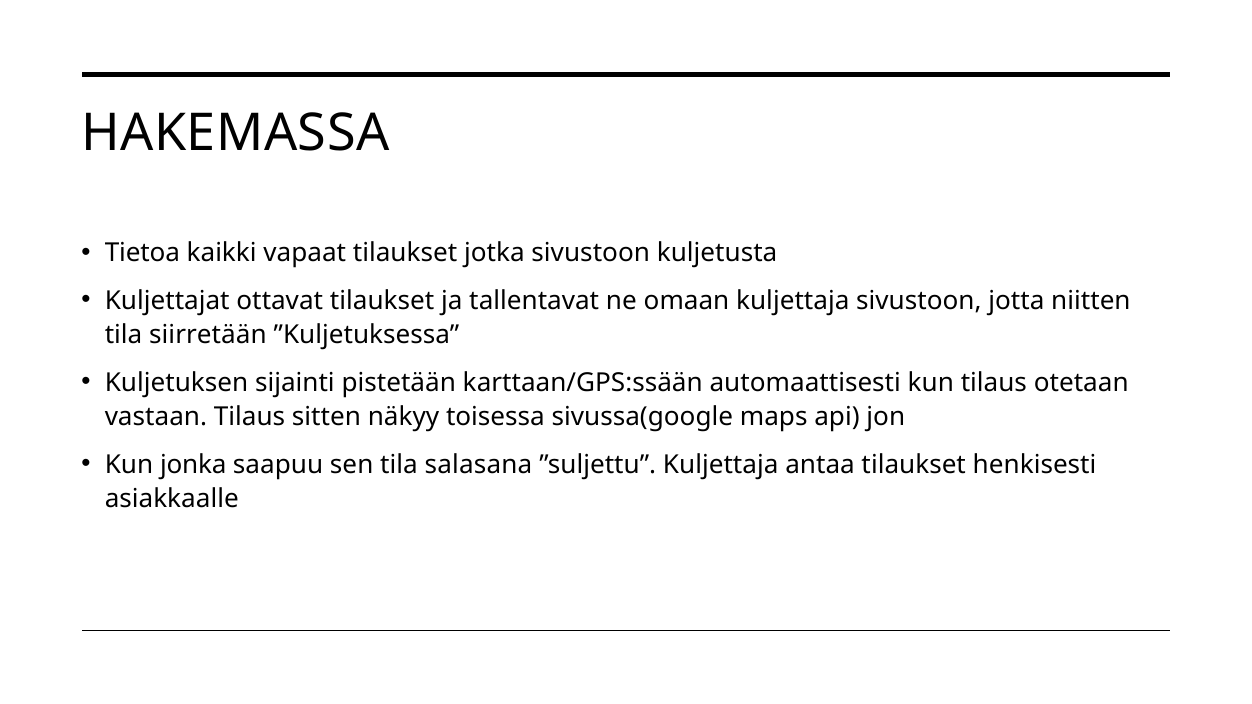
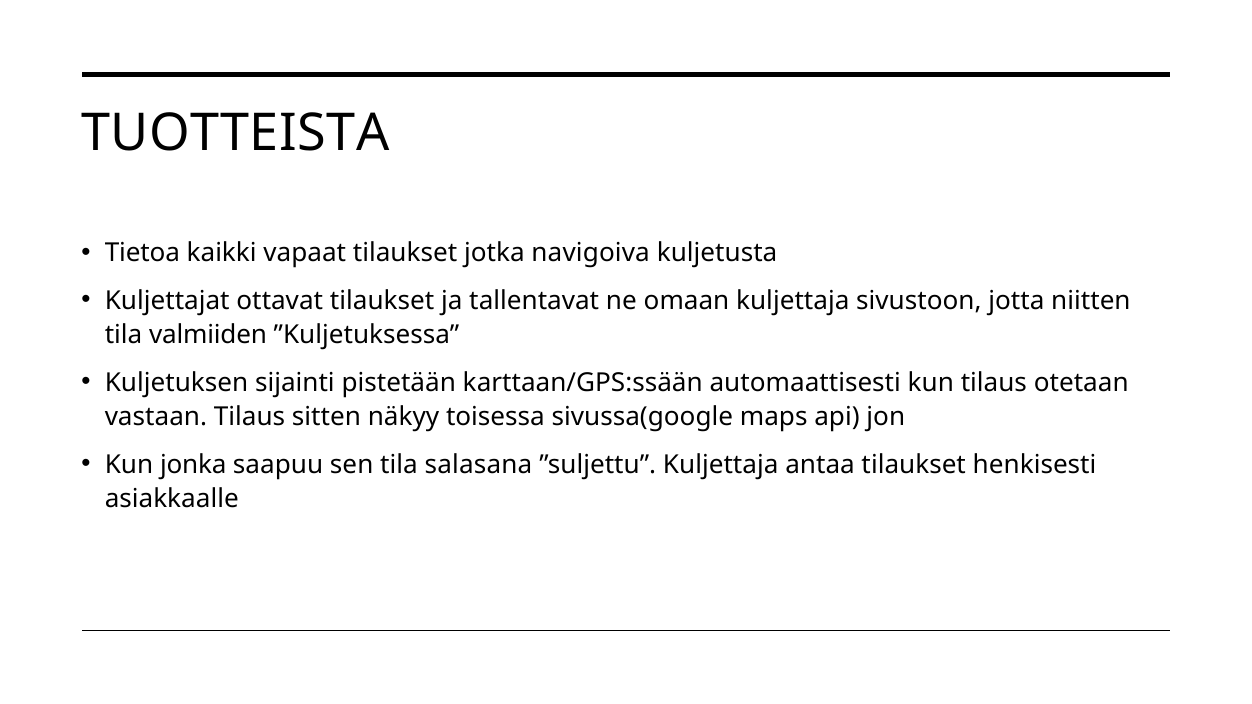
HAKEMASSA: HAKEMASSA -> TUOTTEISTA
jotka sivustoon: sivustoon -> navigoiva
siirretään: siirretään -> valmiiden
